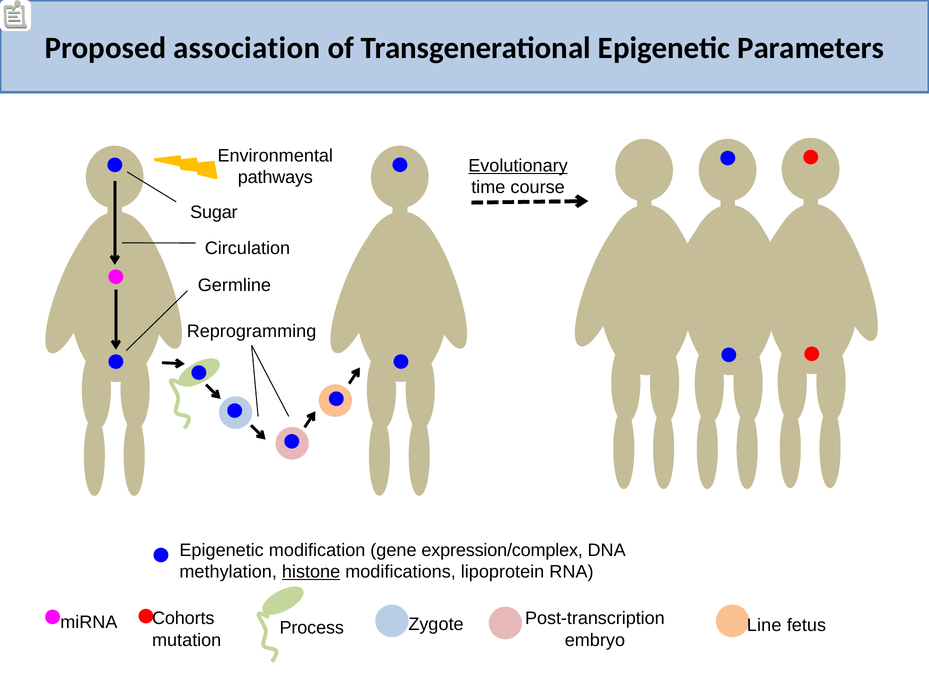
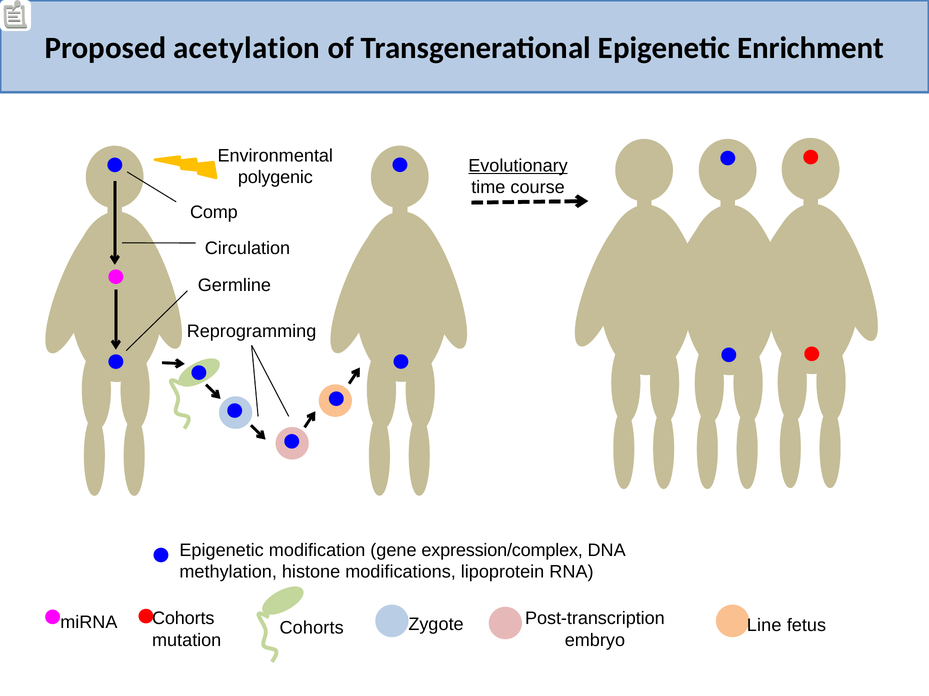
association: association -> acetylation
Parameters: Parameters -> Enrichment
pathways: pathways -> polygenic
Sugar: Sugar -> Comp
histone underline: present -> none
miRNA Process: Process -> Cohorts
